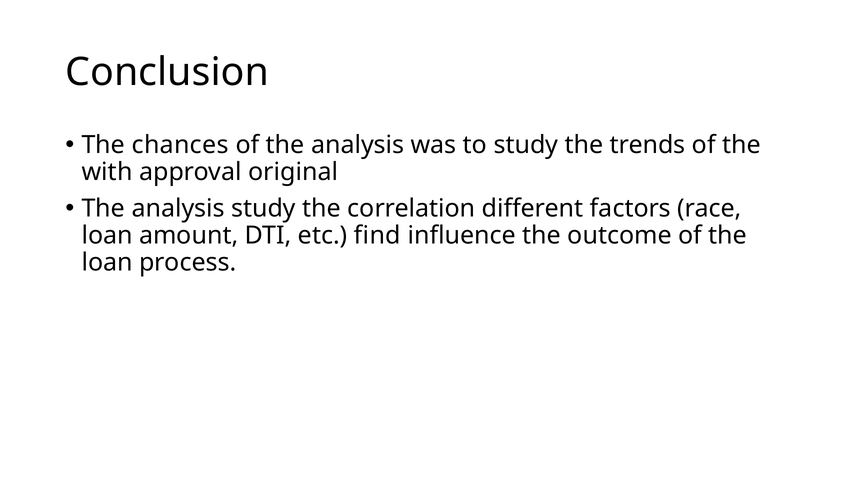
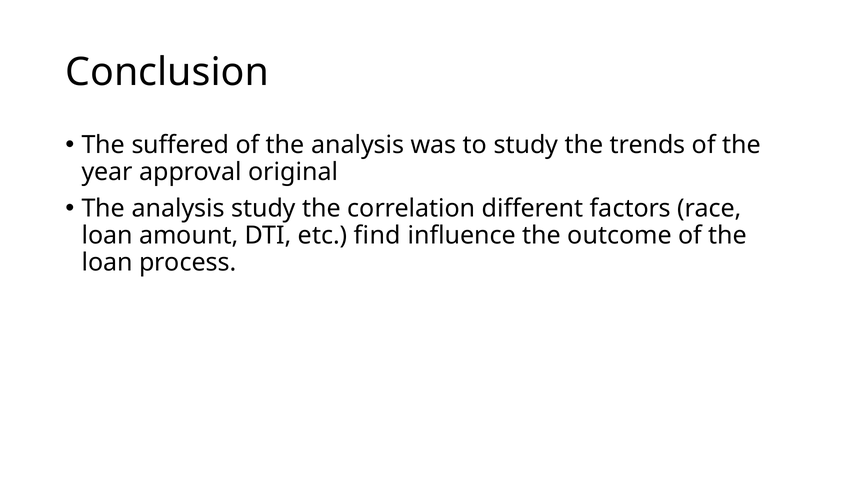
chances: chances -> suffered
with: with -> year
